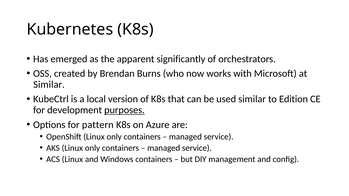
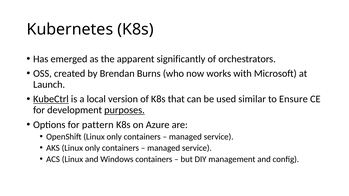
Similar at (49, 85): Similar -> Launch
KubeCtrl underline: none -> present
Edition: Edition -> Ensure
